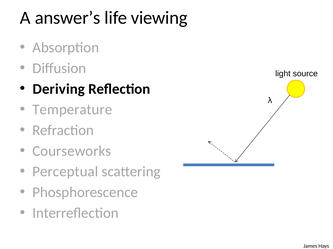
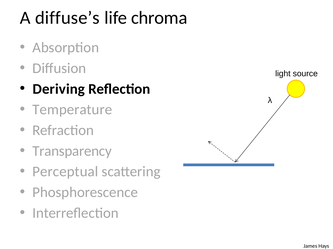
answer’s: answer’s -> diffuse’s
viewing: viewing -> chroma
Courseworks: Courseworks -> Transparency
